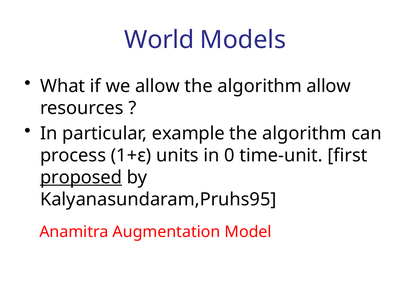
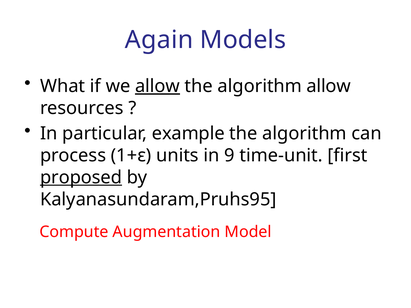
World: World -> Again
allow at (158, 86) underline: none -> present
0: 0 -> 9
Anamitra: Anamitra -> Compute
